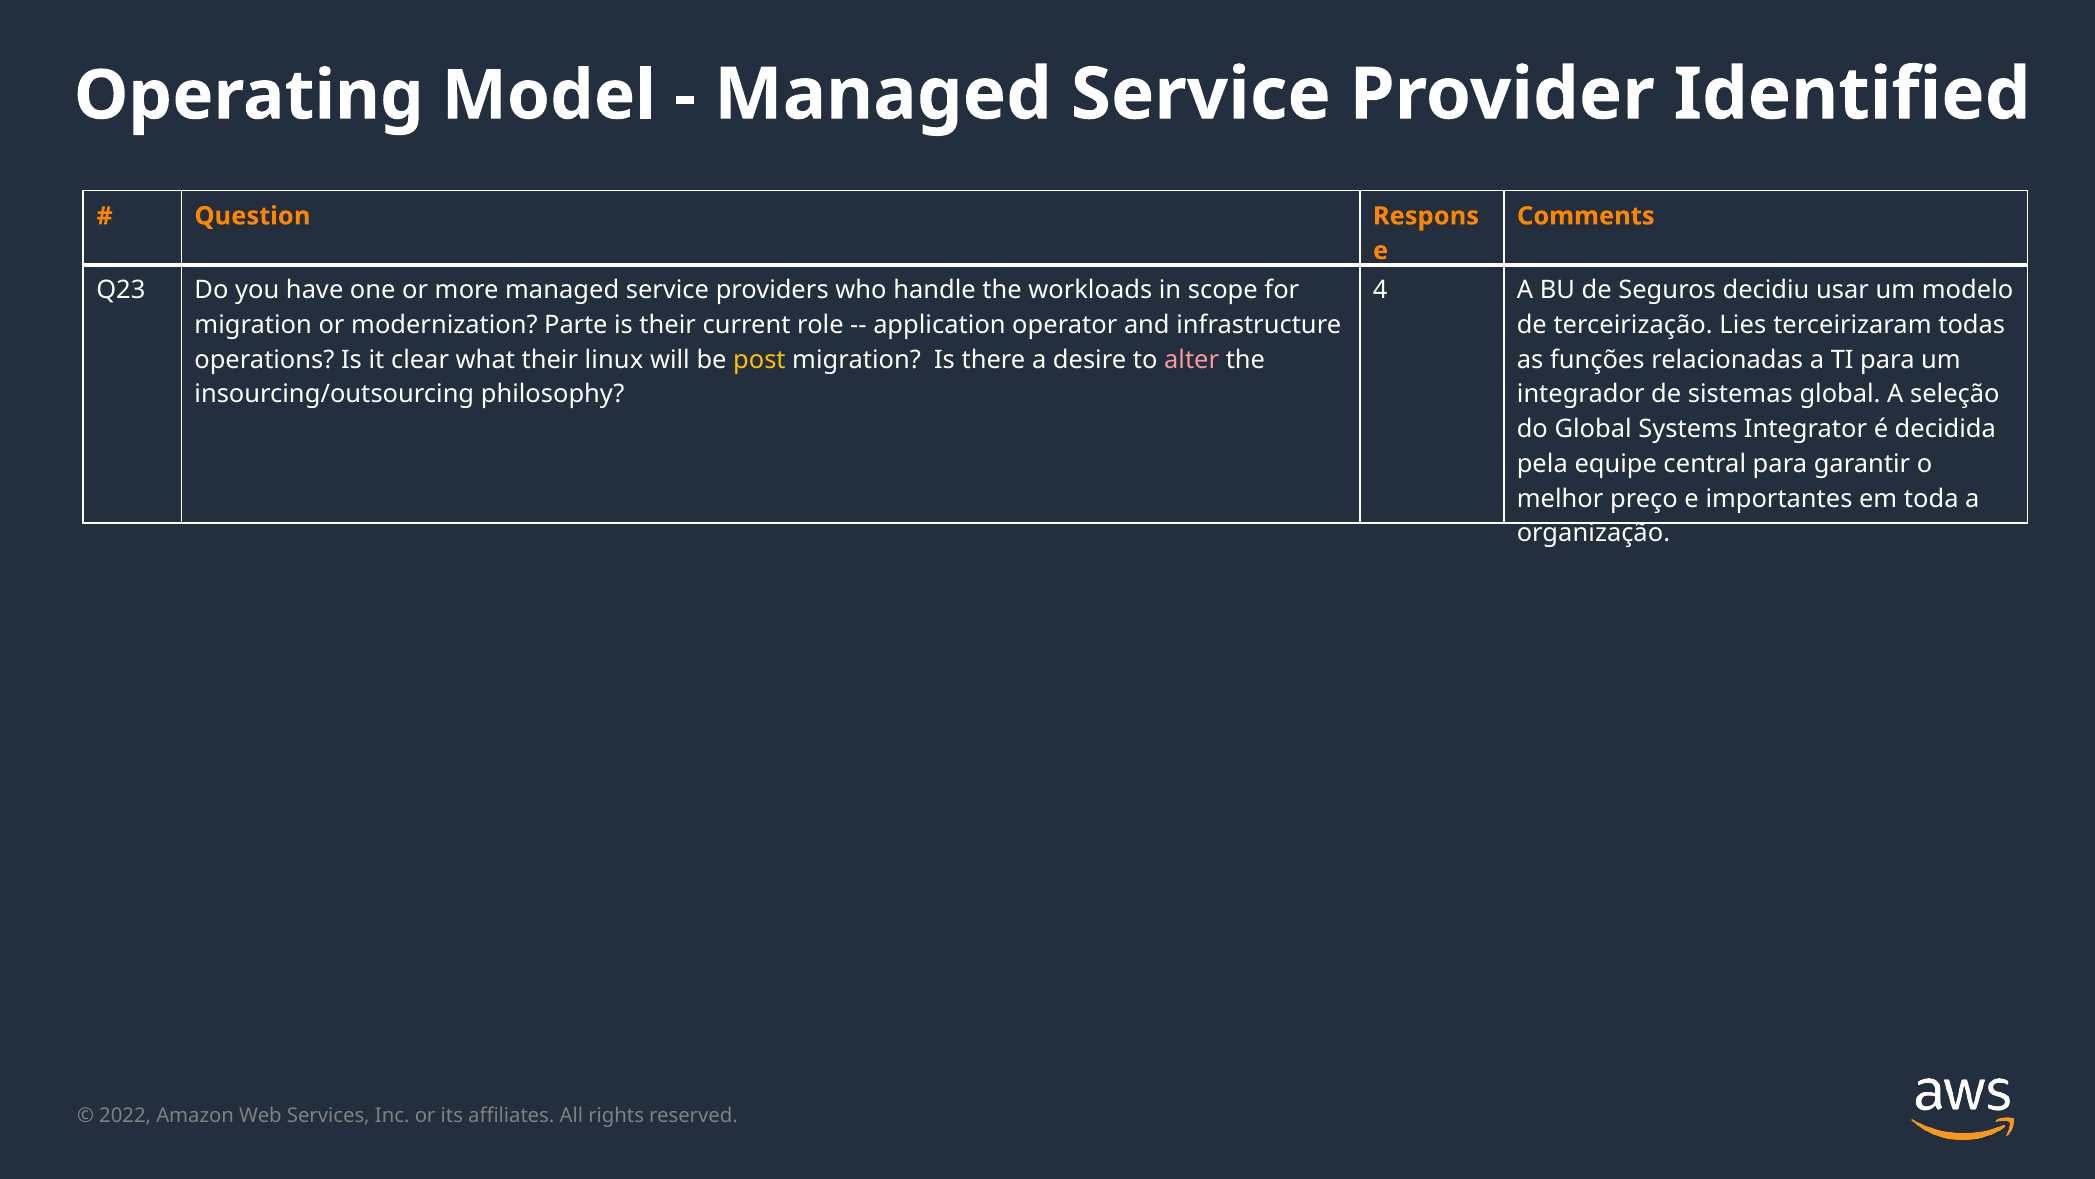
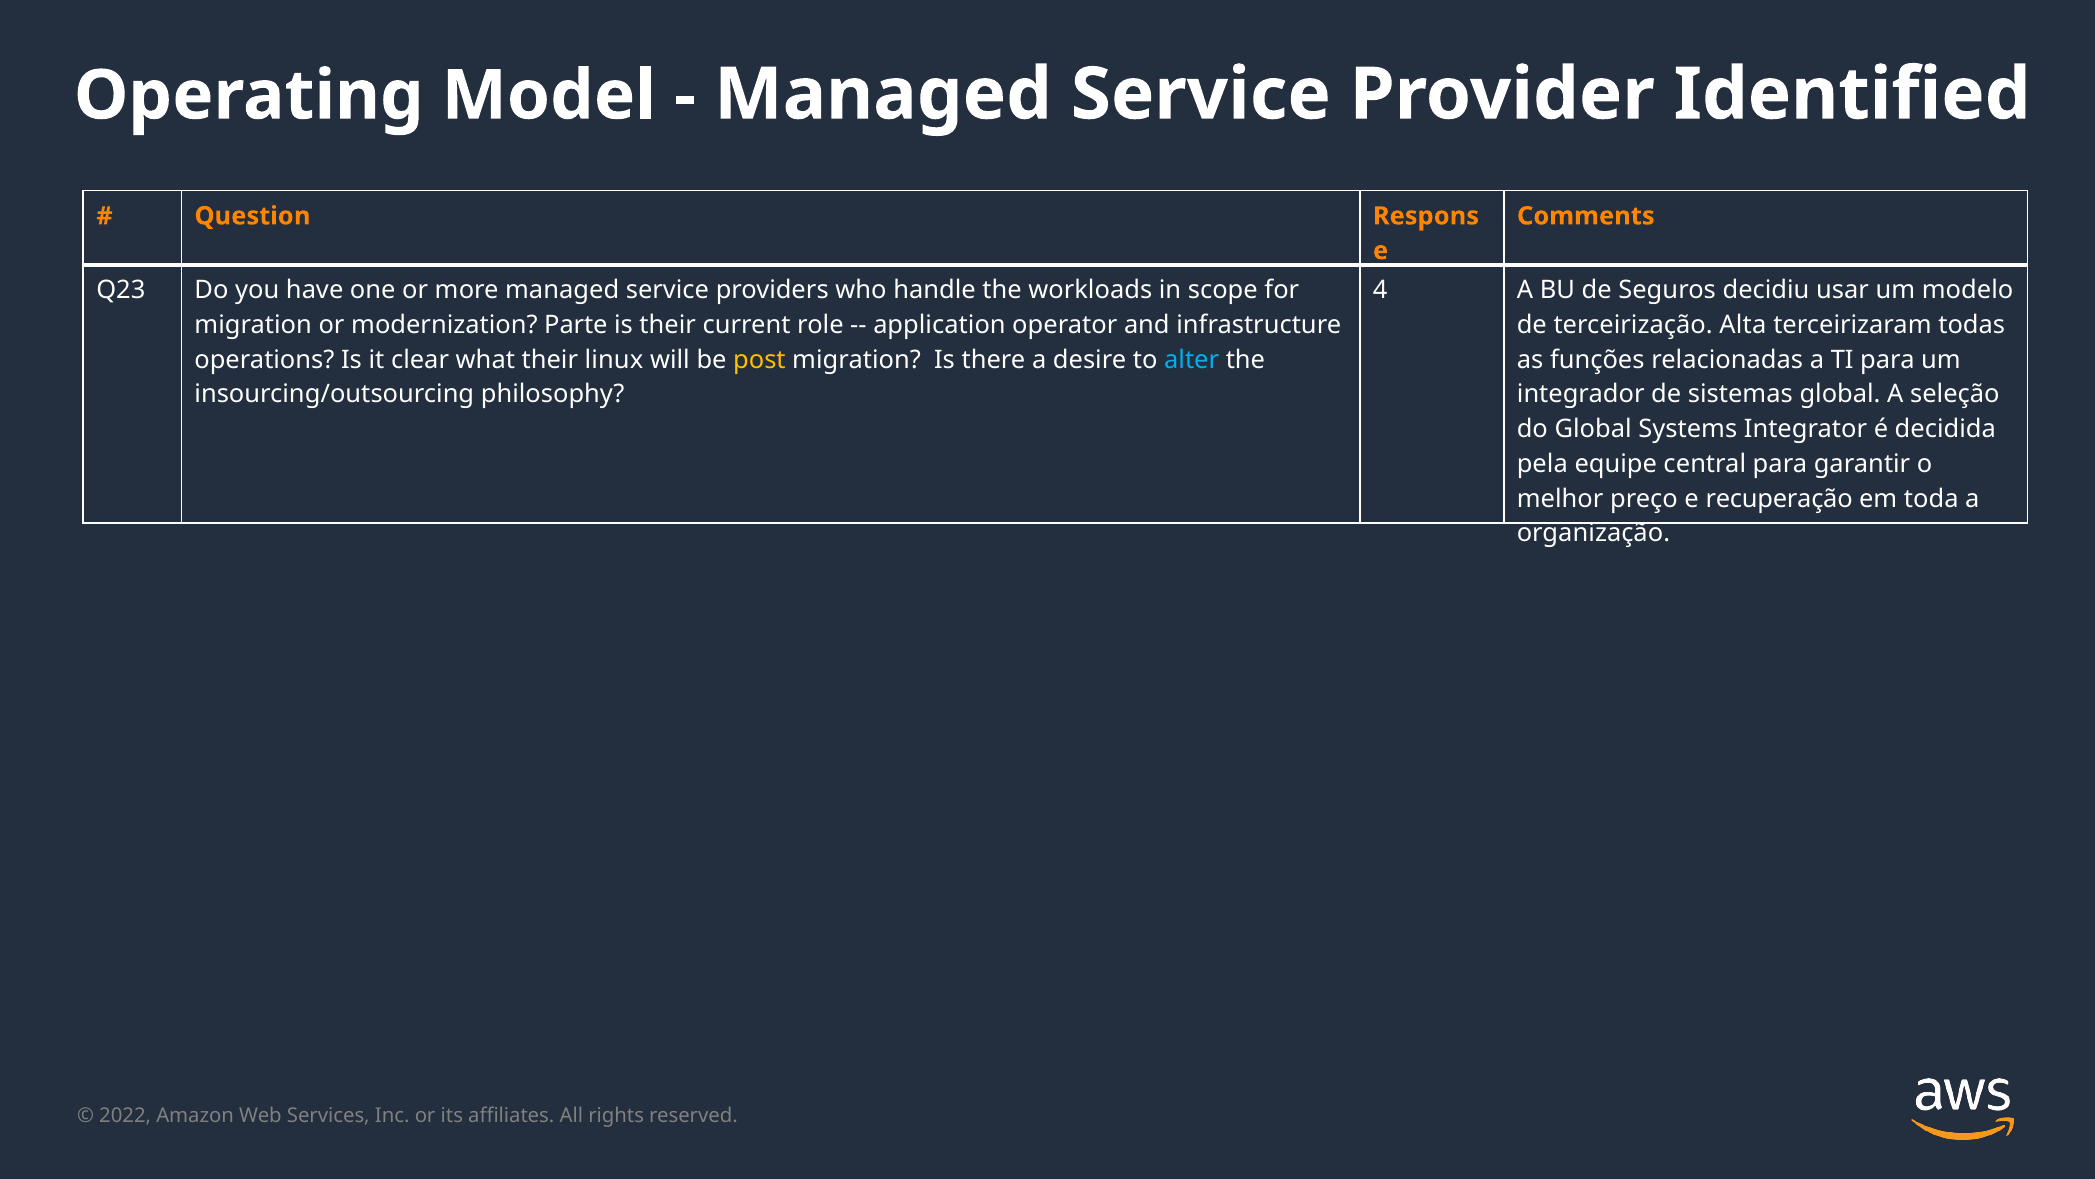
Lies: Lies -> Alta
alter colour: pink -> light blue
importantes: importantes -> recuperação
